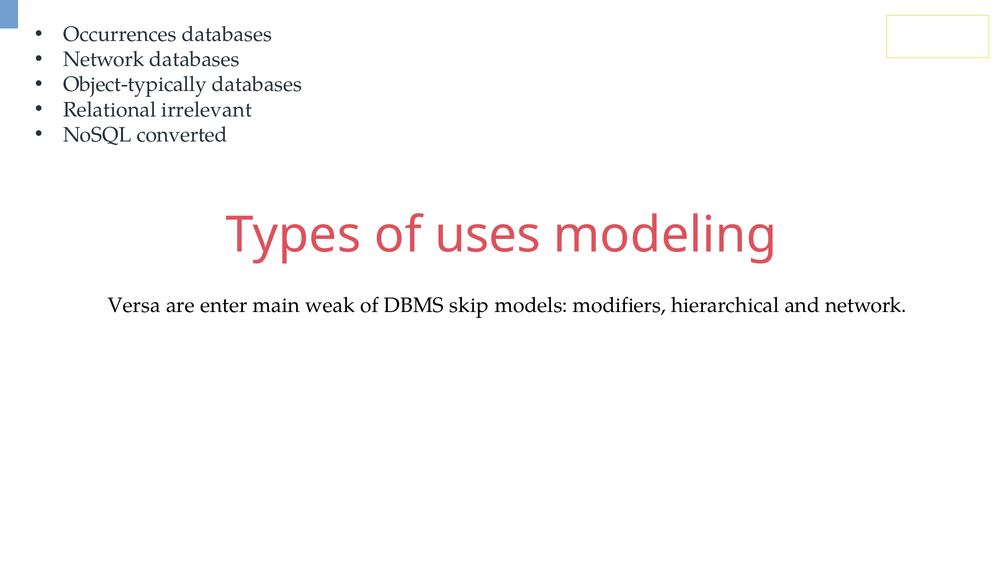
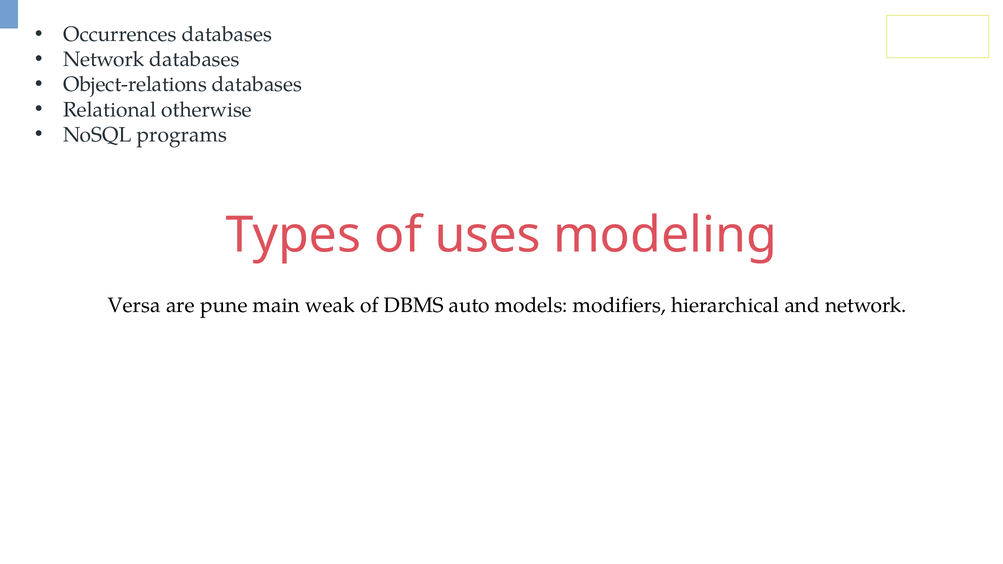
Object-typically: Object-typically -> Object-relations
irrelevant: irrelevant -> otherwise
converted: converted -> programs
enter: enter -> pune
skip: skip -> auto
